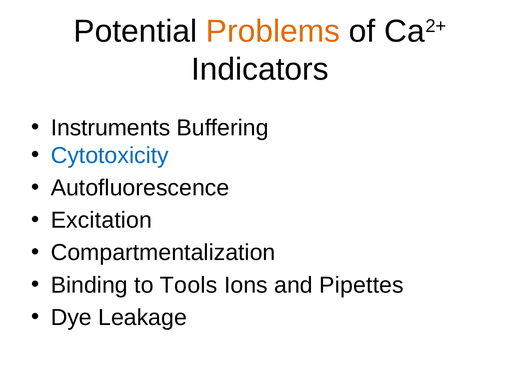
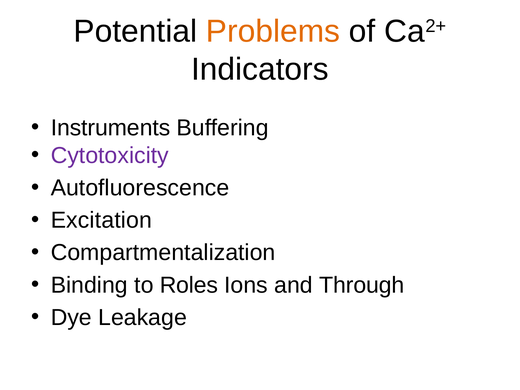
Cytotoxicity colour: blue -> purple
Tools: Tools -> Roles
Pipettes: Pipettes -> Through
